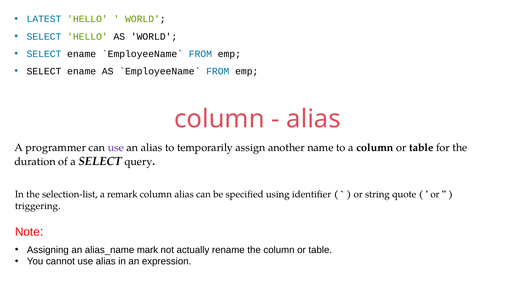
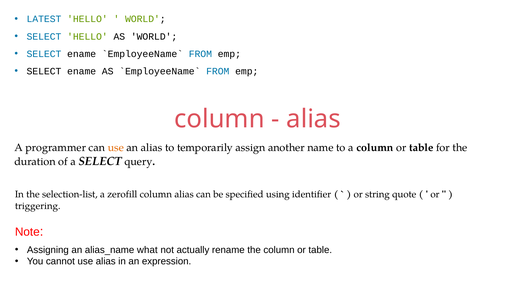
use at (116, 147) colour: purple -> orange
remark: remark -> zerofill
mark: mark -> what
